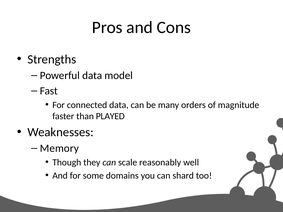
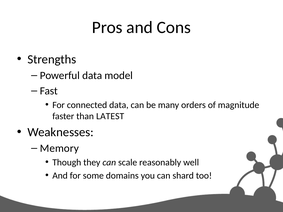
PLAYED: PLAYED -> LATEST
